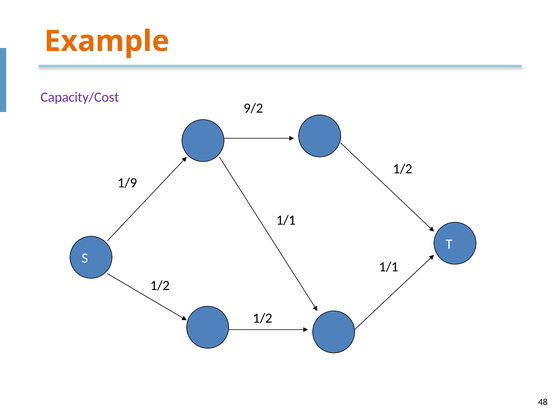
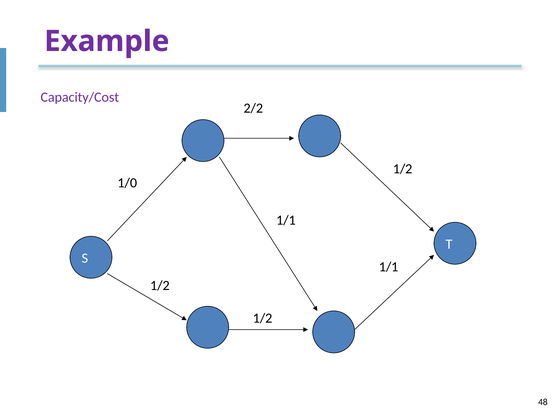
Example colour: orange -> purple
9/2: 9/2 -> 2/2
1/9: 1/9 -> 1/0
